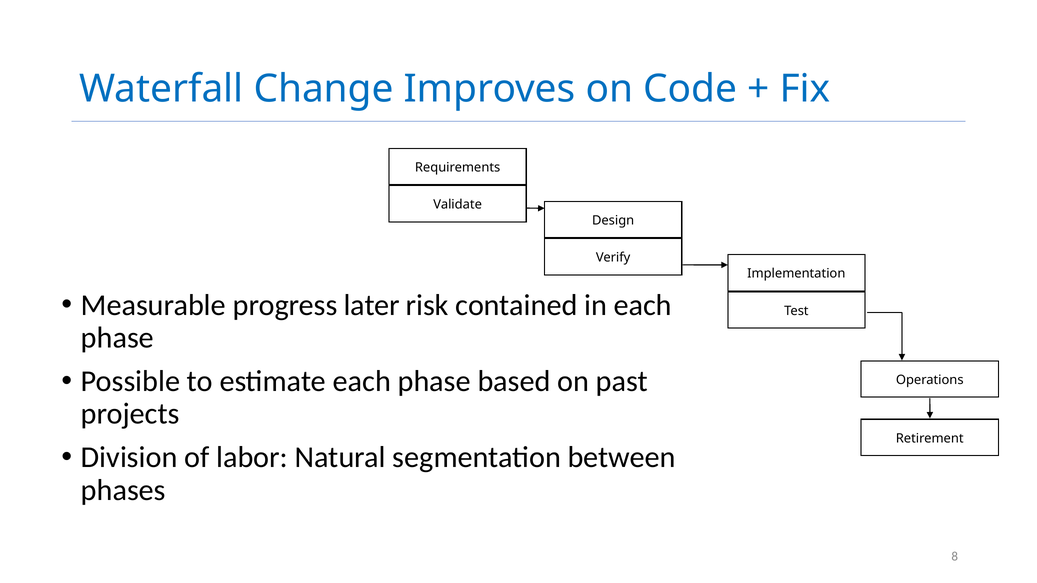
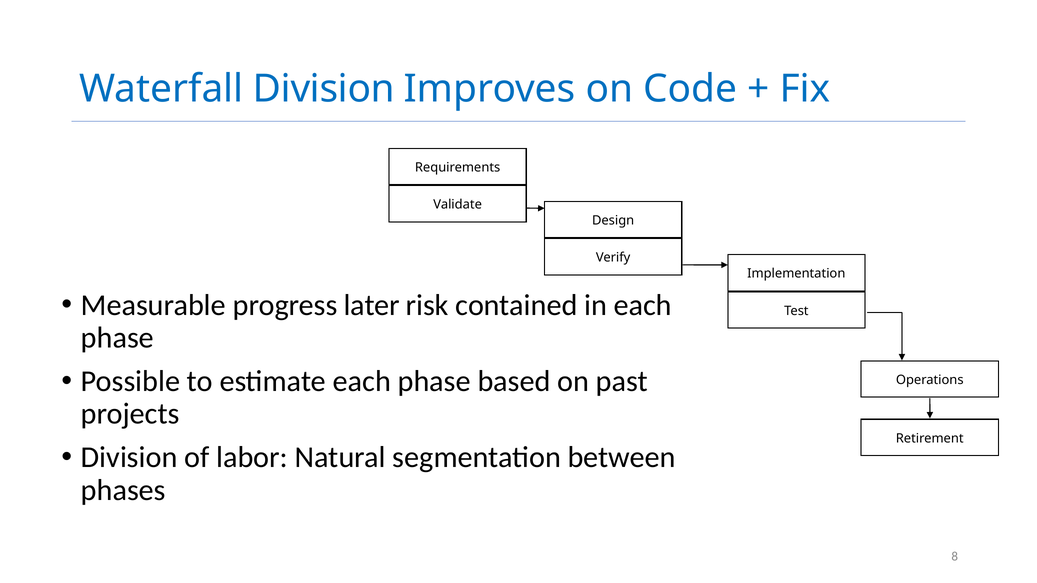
Waterfall Change: Change -> Division
